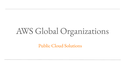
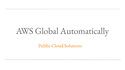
Organizations: Organizations -> Automatically
